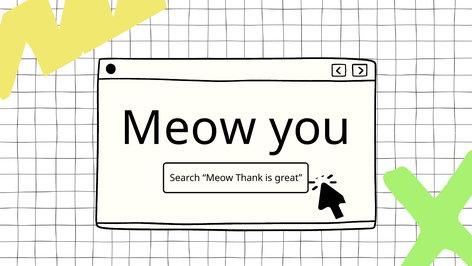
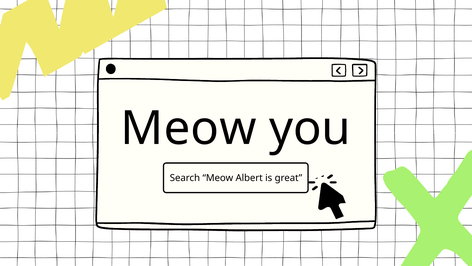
Thank: Thank -> Albert
